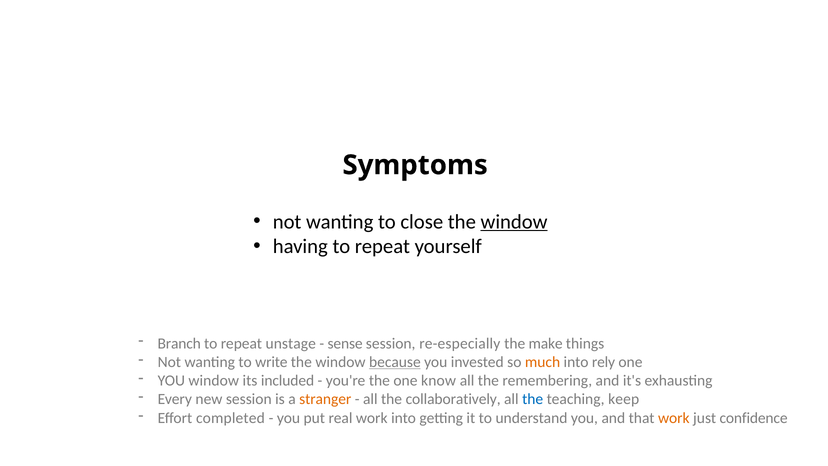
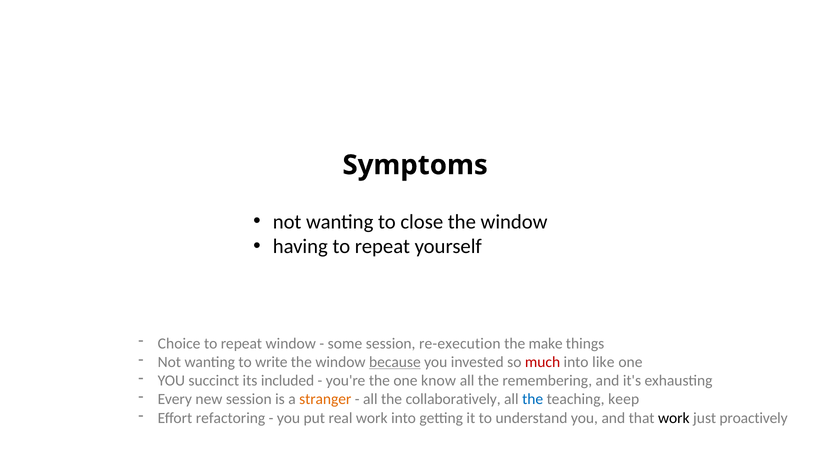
window at (514, 222) underline: present -> none
Branch: Branch -> Choice
repeat unstage: unstage -> window
sense: sense -> some
re-especially: re-especially -> re-execution
much colour: orange -> red
rely: rely -> like
YOU window: window -> succinct
completed: completed -> refactoring
work at (674, 418) colour: orange -> black
confidence: confidence -> proactively
